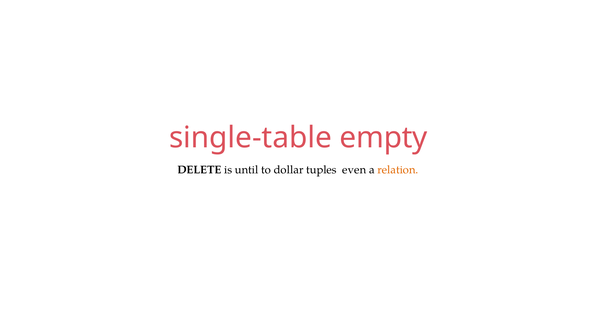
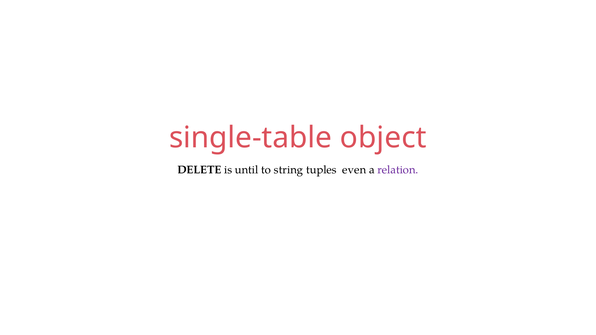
empty: empty -> object
dollar: dollar -> string
relation colour: orange -> purple
